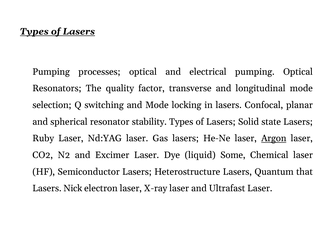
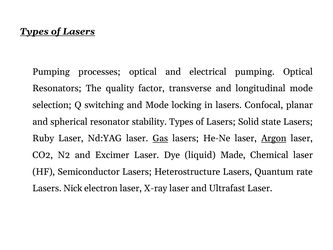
Gas underline: none -> present
Some: Some -> Made
that: that -> rate
